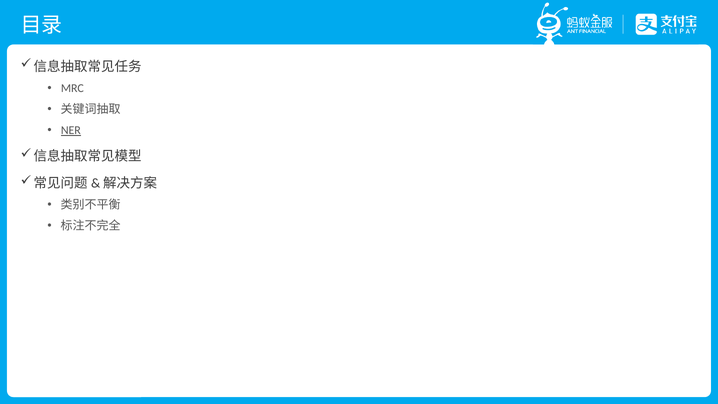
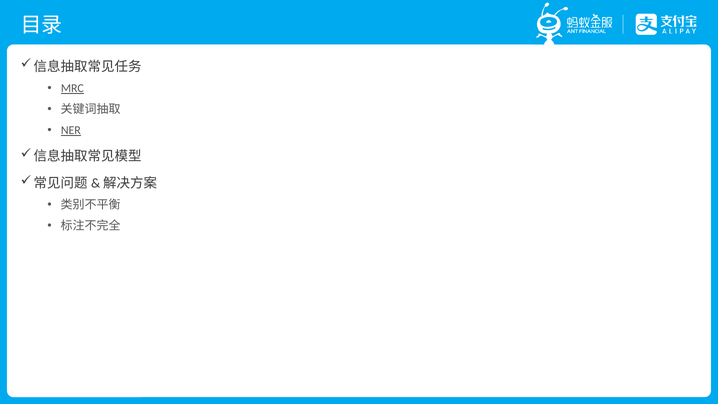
MRC underline: none -> present
